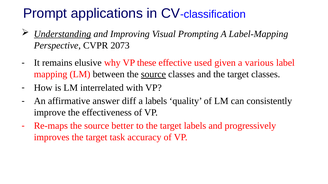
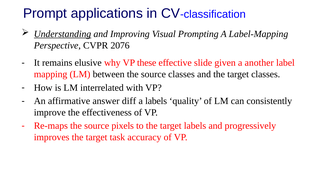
2073: 2073 -> 2076
used: used -> slide
various: various -> another
source at (153, 74) underline: present -> none
better: better -> pixels
